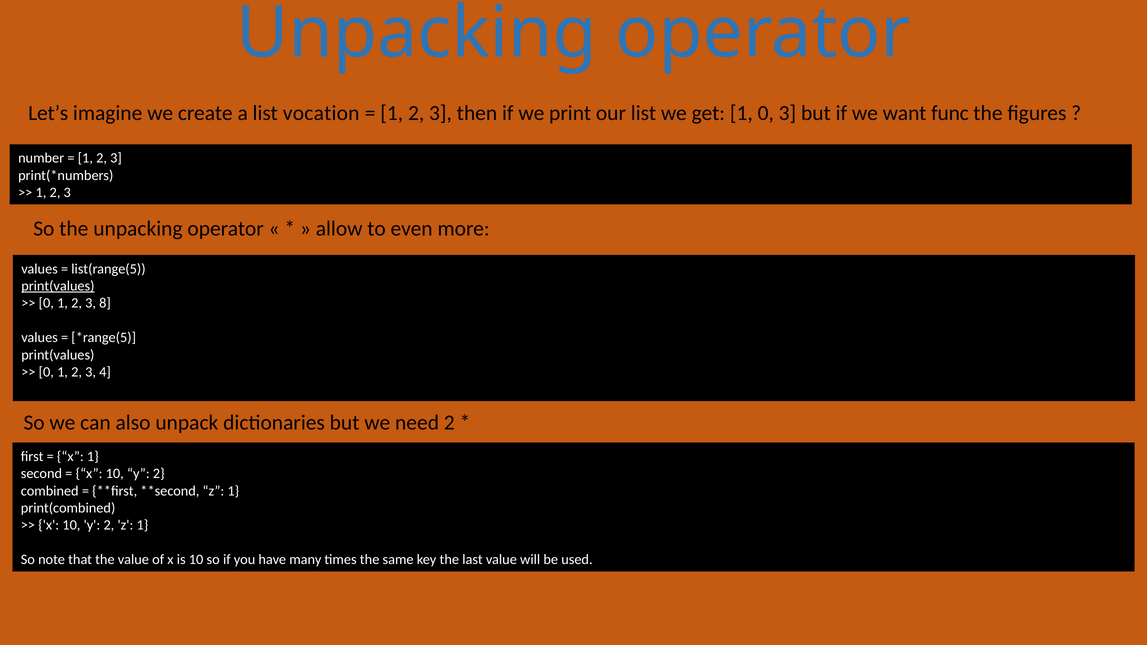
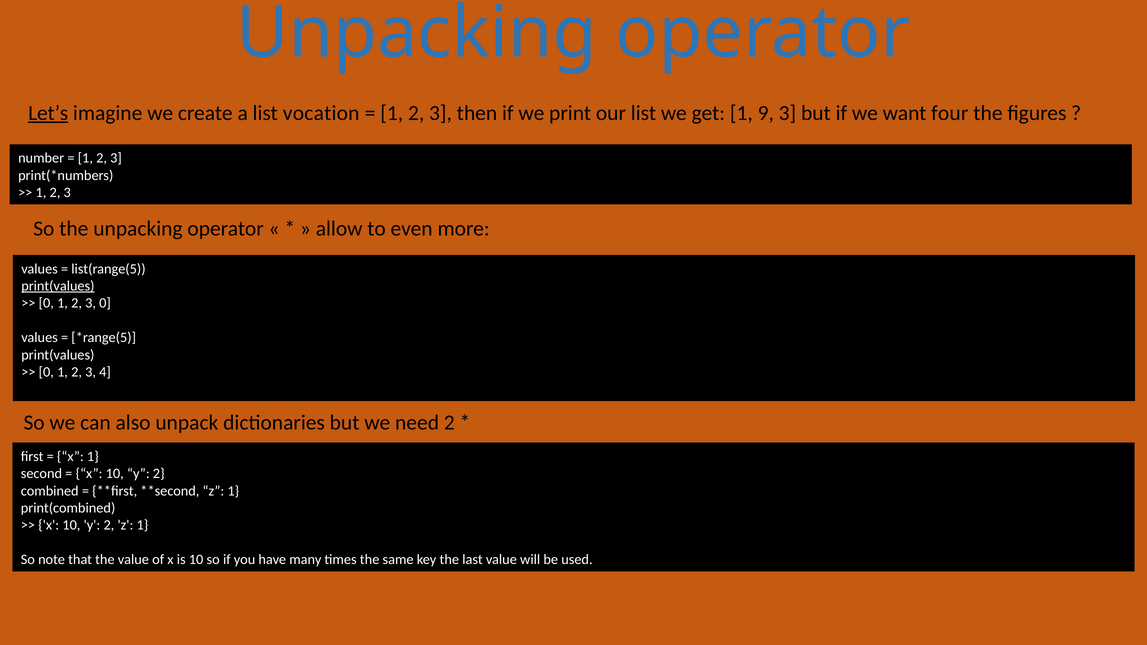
Let’s underline: none -> present
1 0: 0 -> 9
func: func -> four
3 8: 8 -> 0
